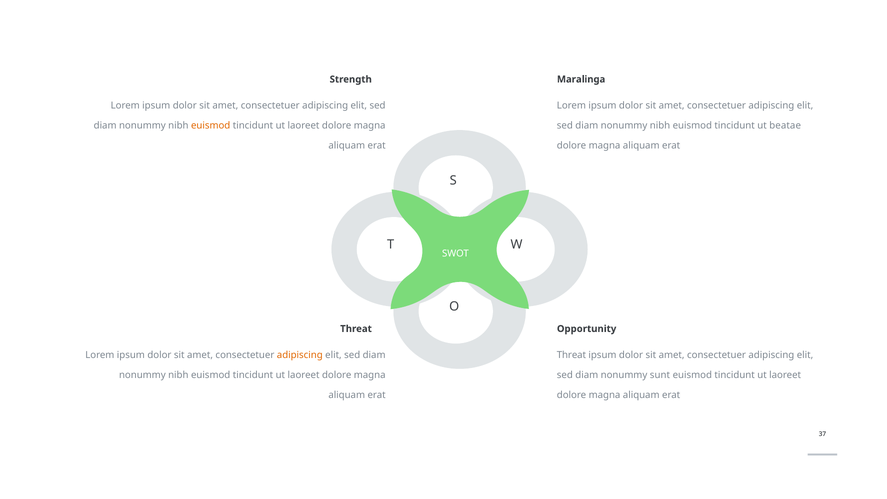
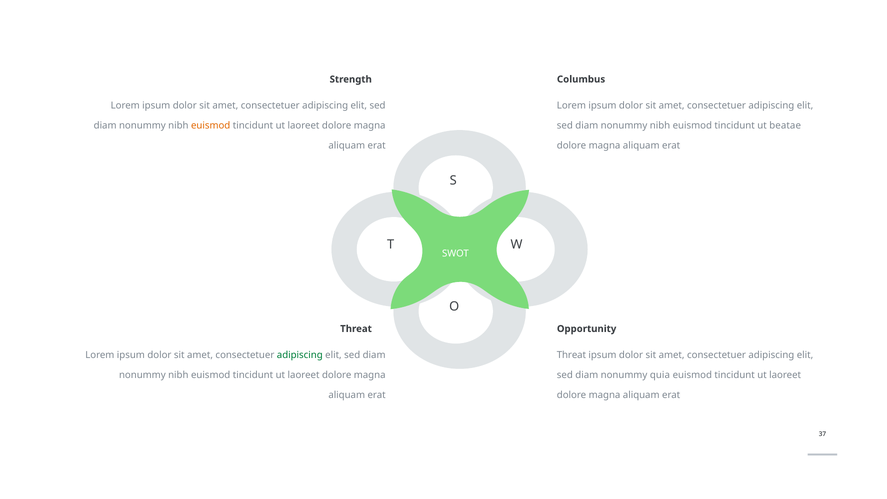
Maralinga: Maralinga -> Columbus
adipiscing at (300, 355) colour: orange -> green
sunt: sunt -> quia
